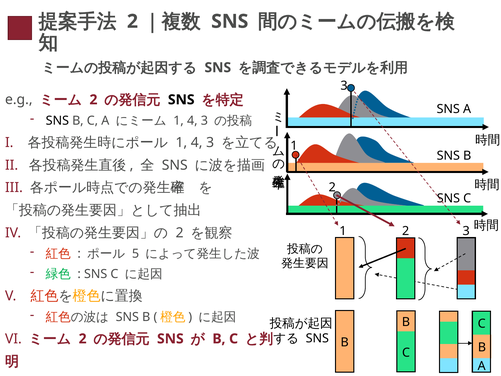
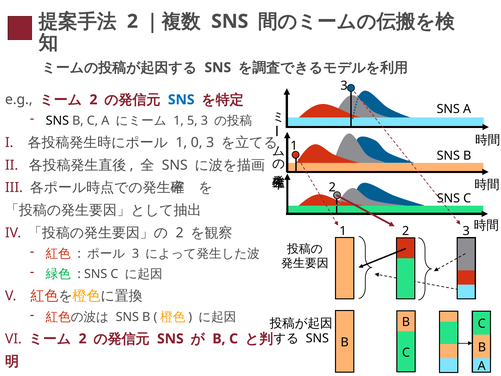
SNS at (181, 100) colour: black -> blue
4 at (192, 121): 4 -> 5
4 at (197, 142): 4 -> 0
5 at (136, 254): 5 -> 3
